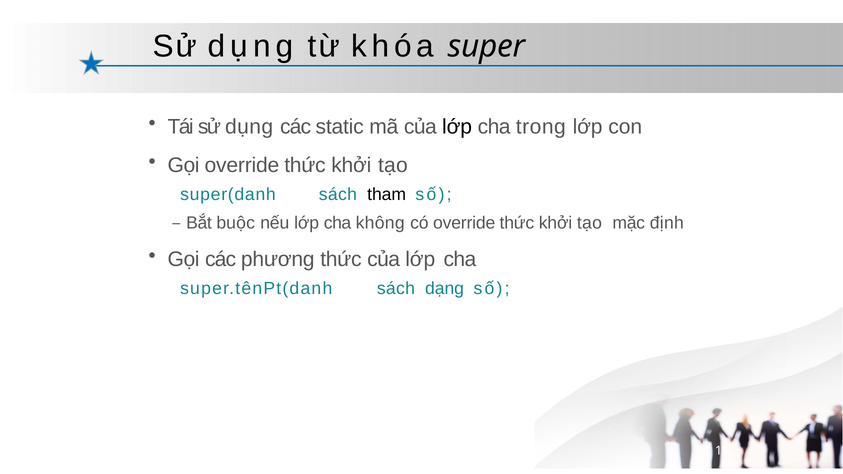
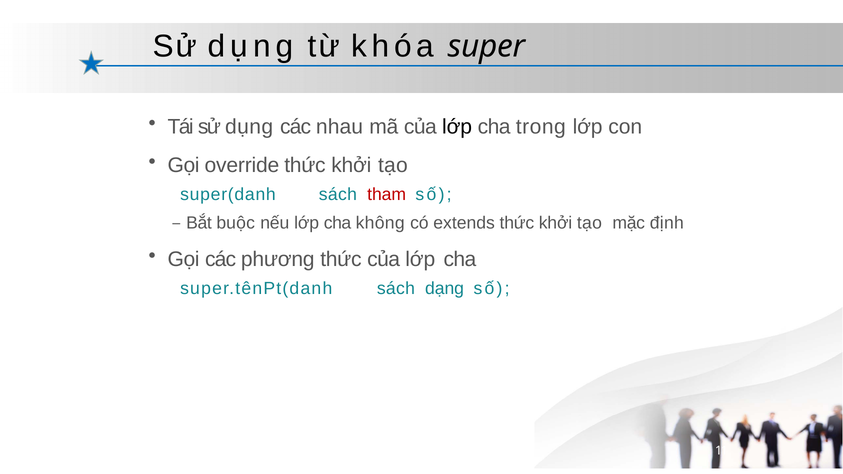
static: static -> nhau
tham colour: black -> red
có override: override -> extends
